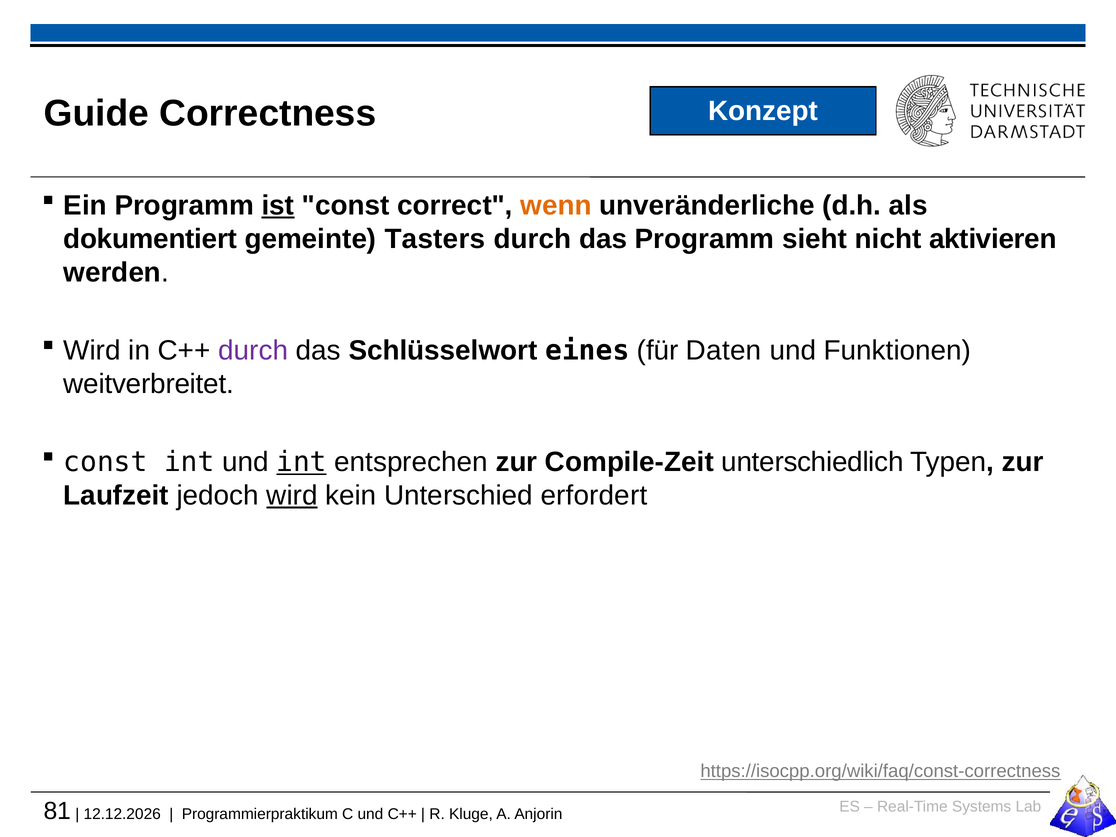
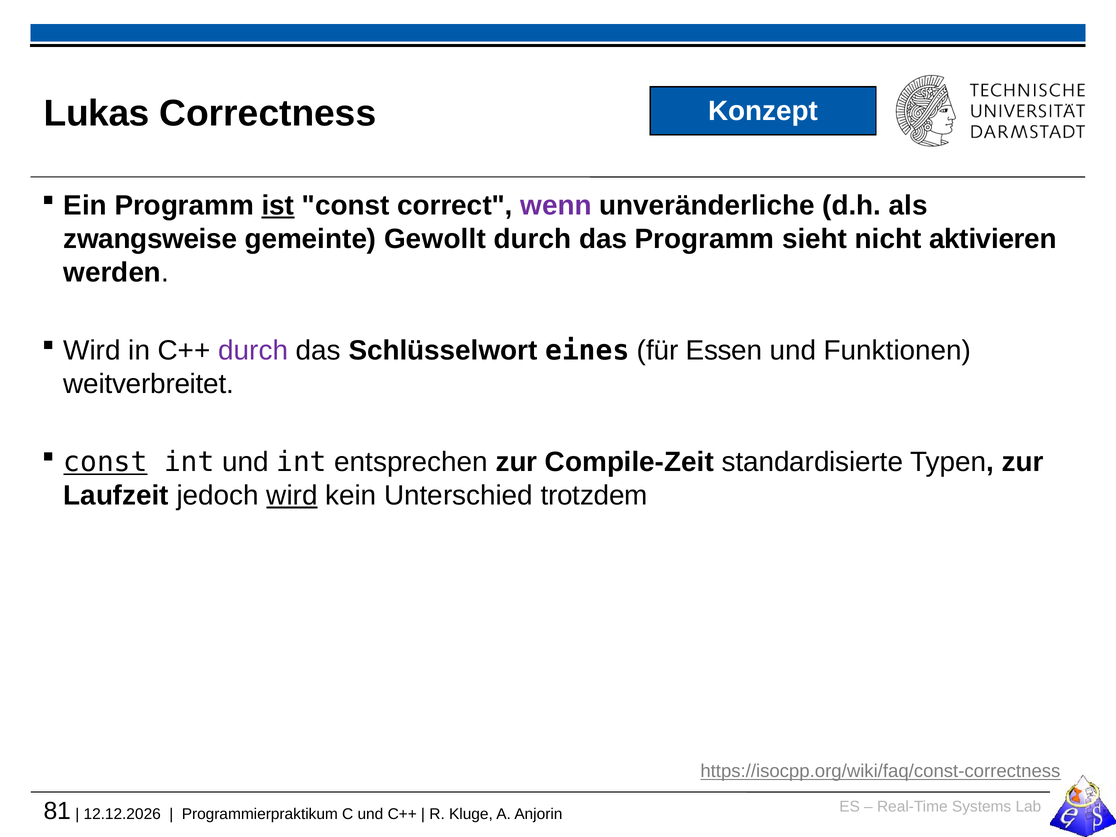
Guide: Guide -> Lukas
wenn colour: orange -> purple
dokumentiert: dokumentiert -> zwangsweise
Tasters: Tasters -> Gewollt
Daten: Daten -> Essen
const at (105, 462) underline: none -> present
int at (302, 462) underline: present -> none
unterschiedlich: unterschiedlich -> standardisierte
erfordert: erfordert -> trotzdem
